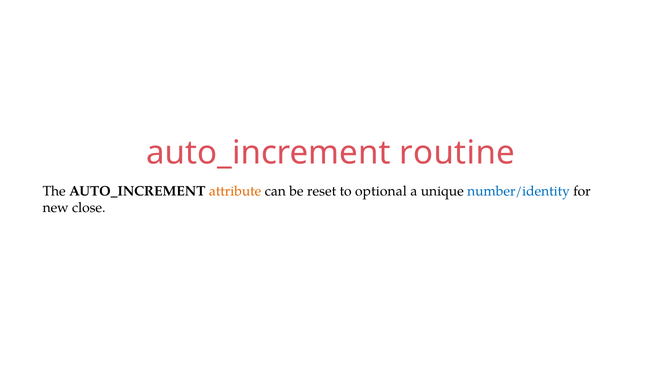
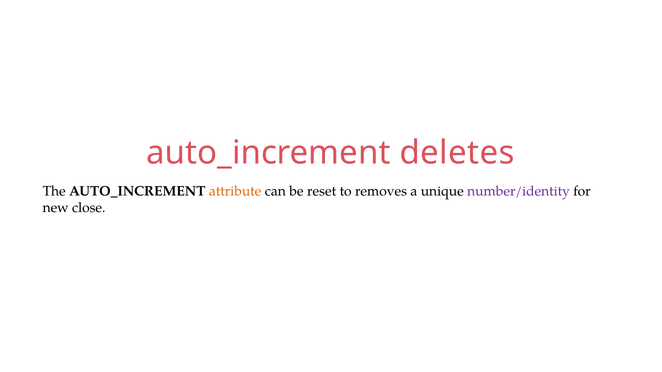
routine: routine -> deletes
optional: optional -> removes
number/identity colour: blue -> purple
